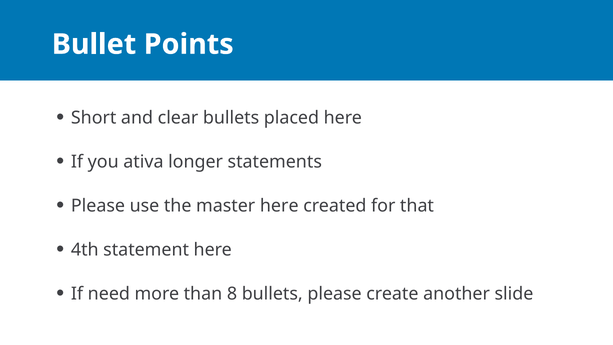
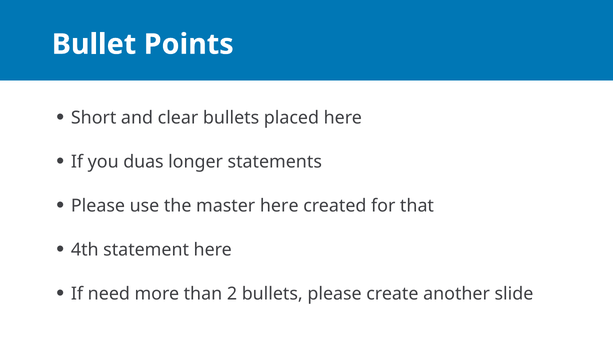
ativa: ativa -> duas
8: 8 -> 2
